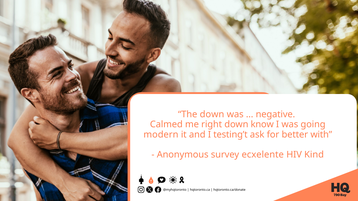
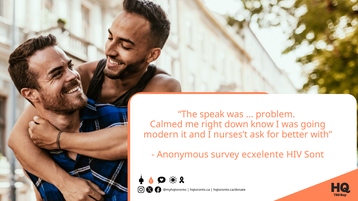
The down: down -> speak
negative: negative -> problem
testing’t: testing’t -> nurses’t
Kind: Kind -> Sont
